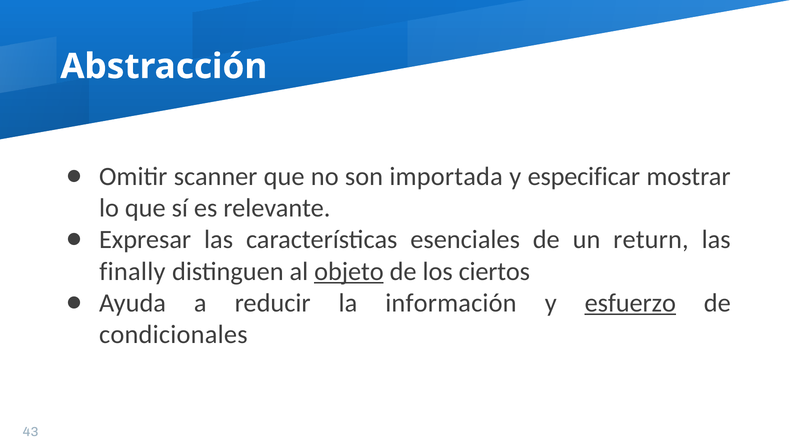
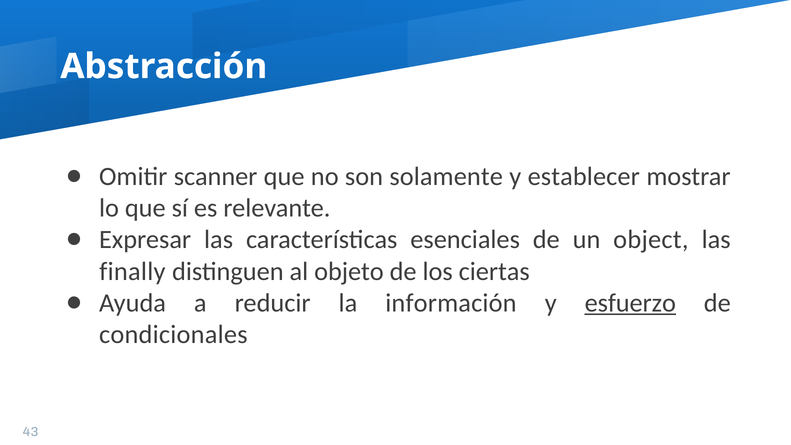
importada: importada -> solamente
especificar: especificar -> establecer
return: return -> object
objeto underline: present -> none
ciertos: ciertos -> ciertas
